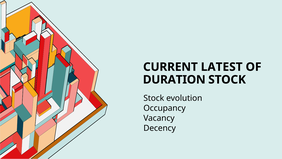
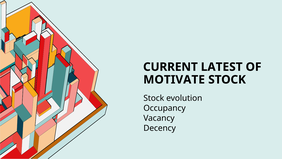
DURATION: DURATION -> MOTIVATE
